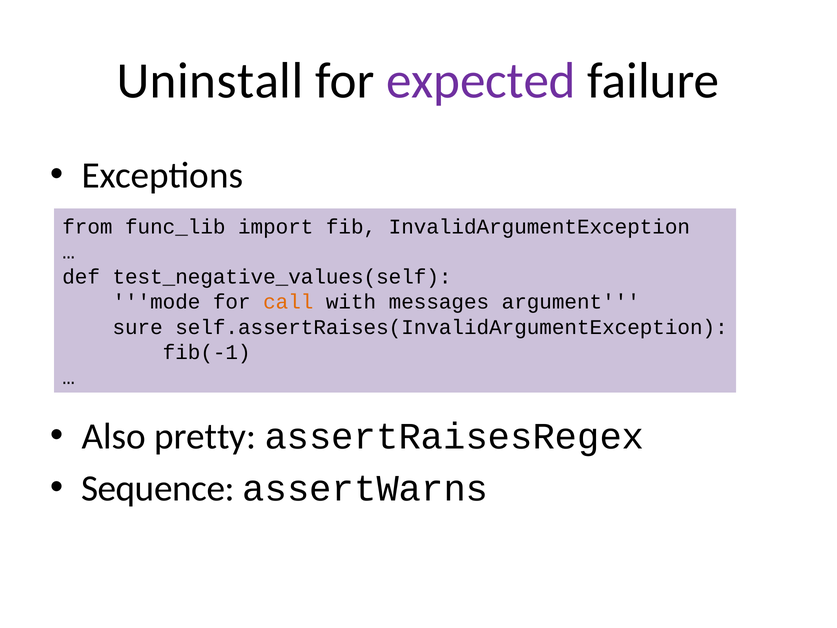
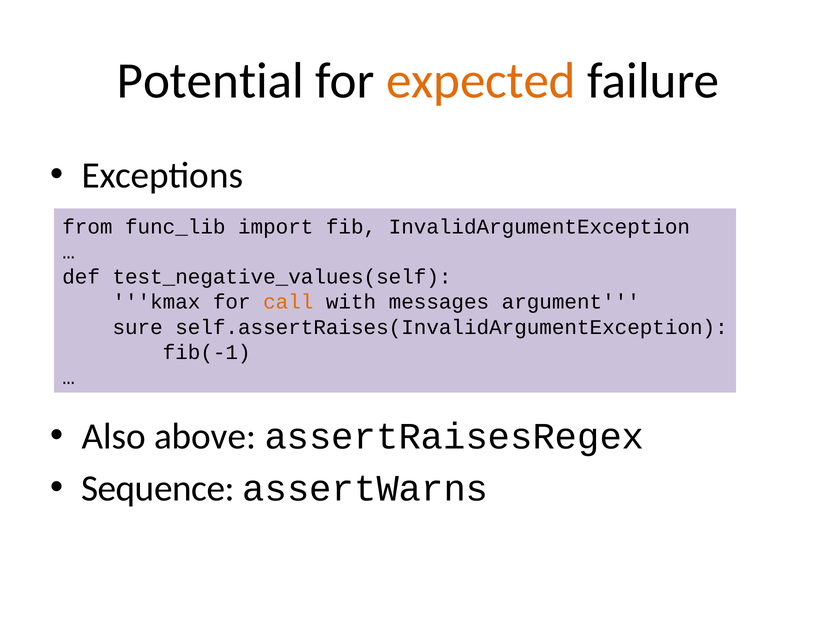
Uninstall: Uninstall -> Potential
expected colour: purple -> orange
mode: mode -> kmax
pretty: pretty -> above
